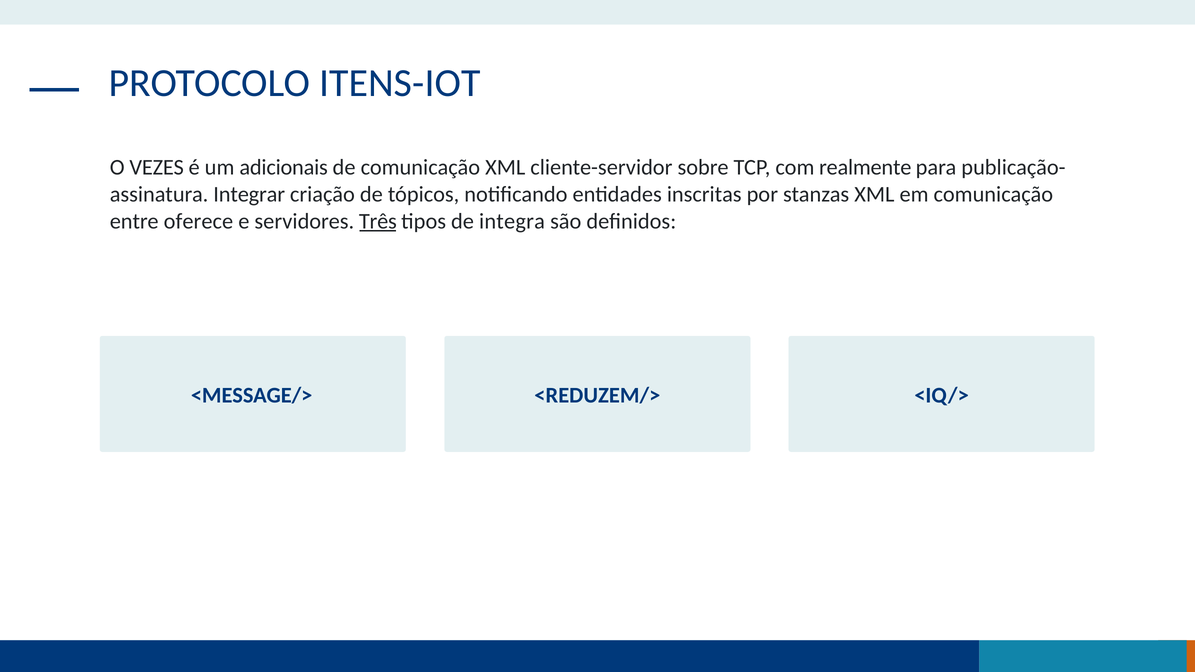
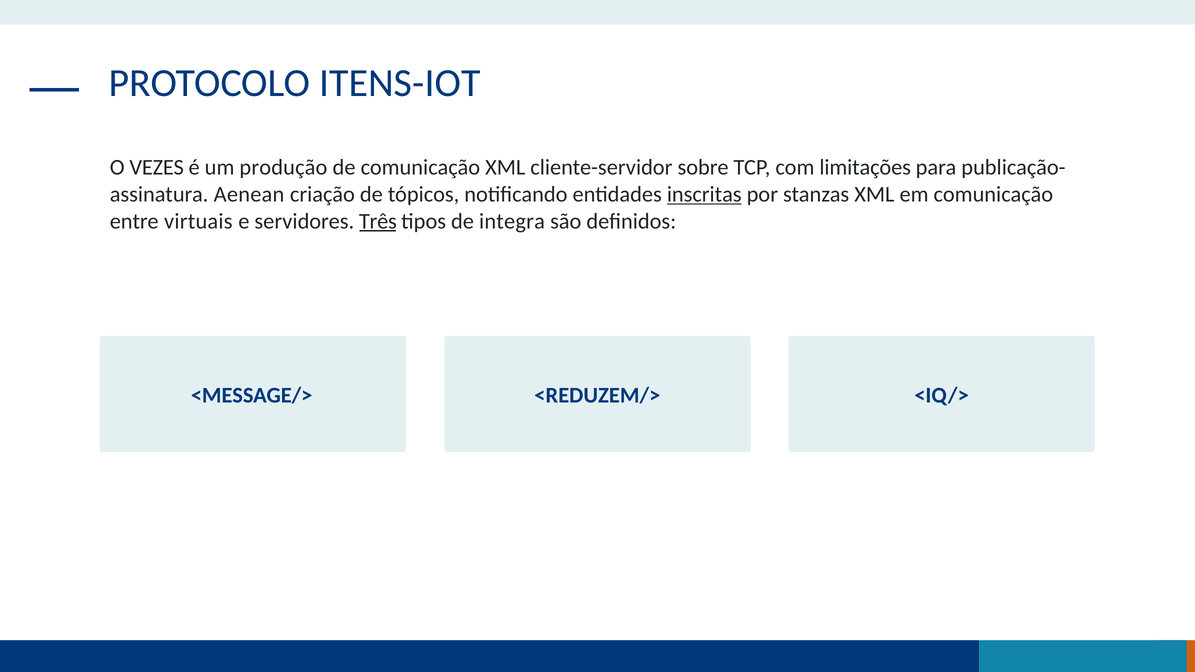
adicionais: adicionais -> produção
realmente: realmente -> limitações
Integrar: Integrar -> Aenean
inscritas underline: none -> present
oferece: oferece -> virtuais
